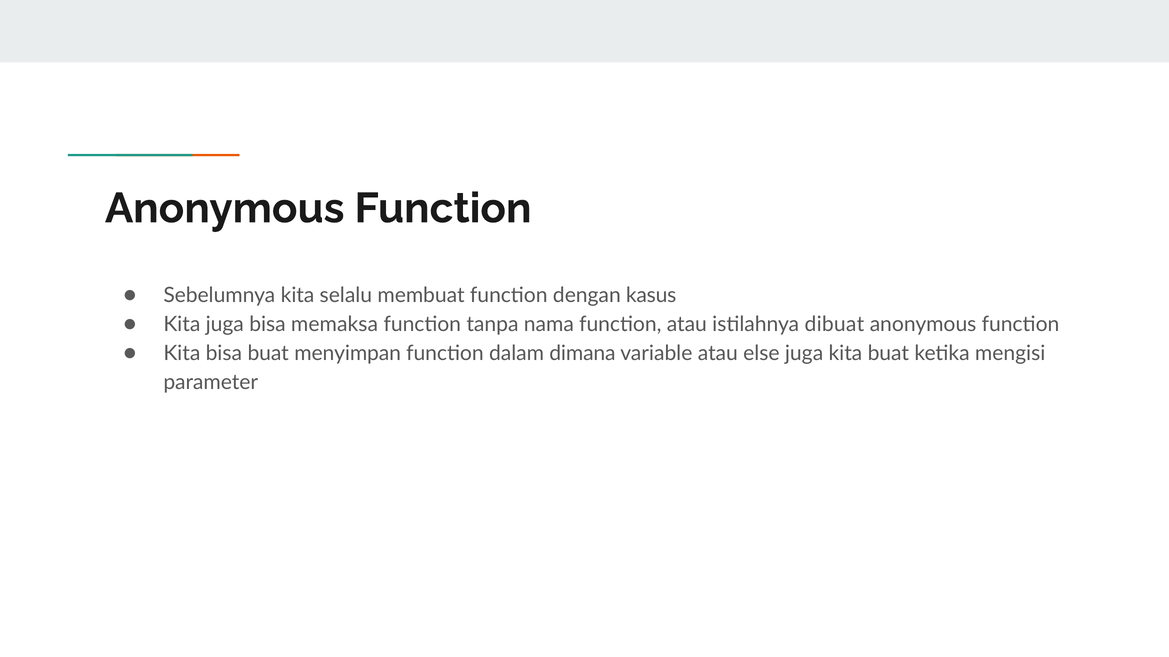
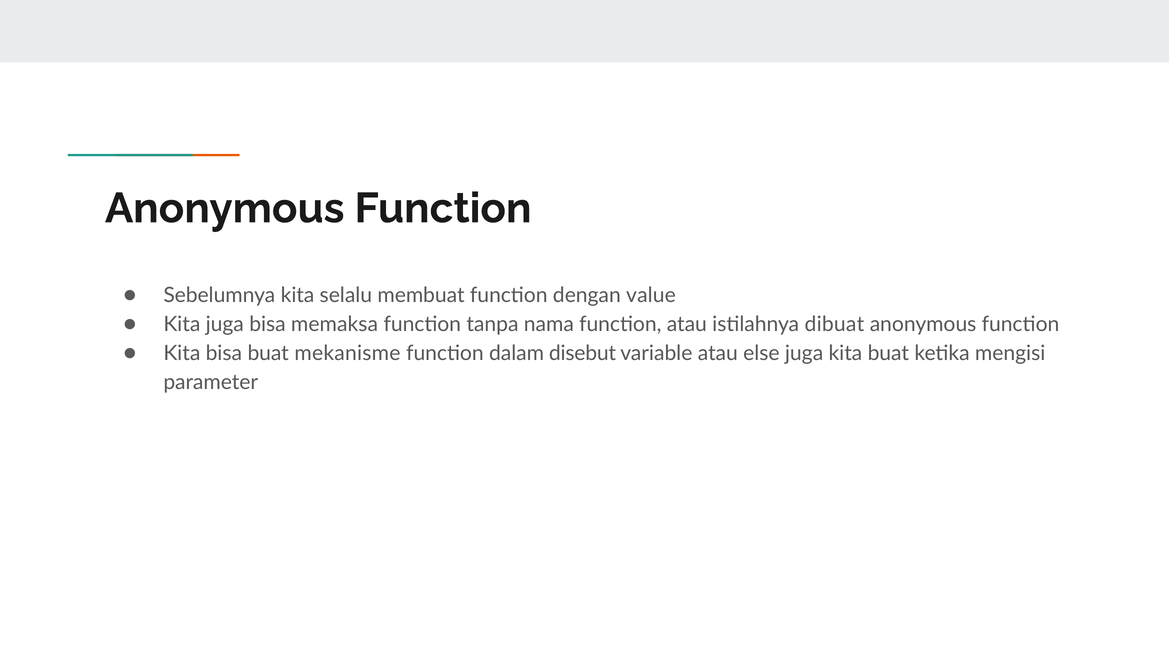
kasus: kasus -> value
menyimpan: menyimpan -> mekanisme
dimana: dimana -> disebut
